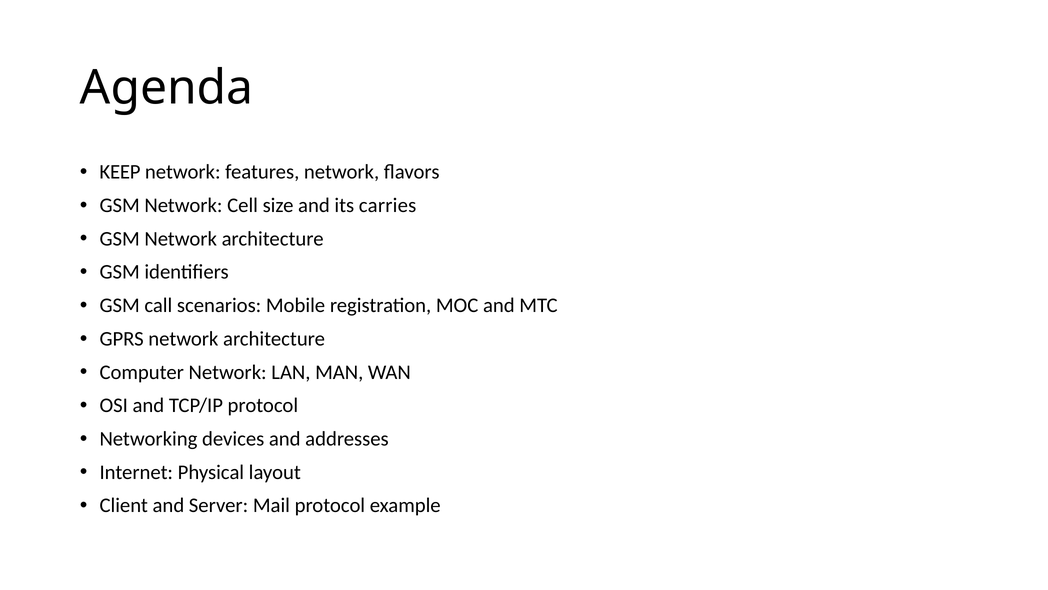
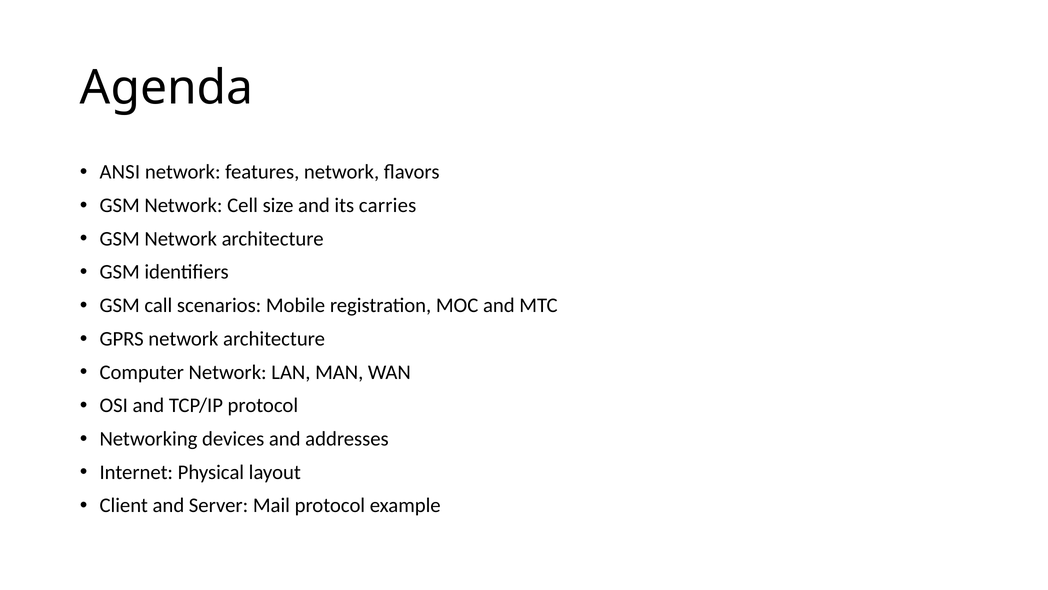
KEEP: KEEP -> ANSI
